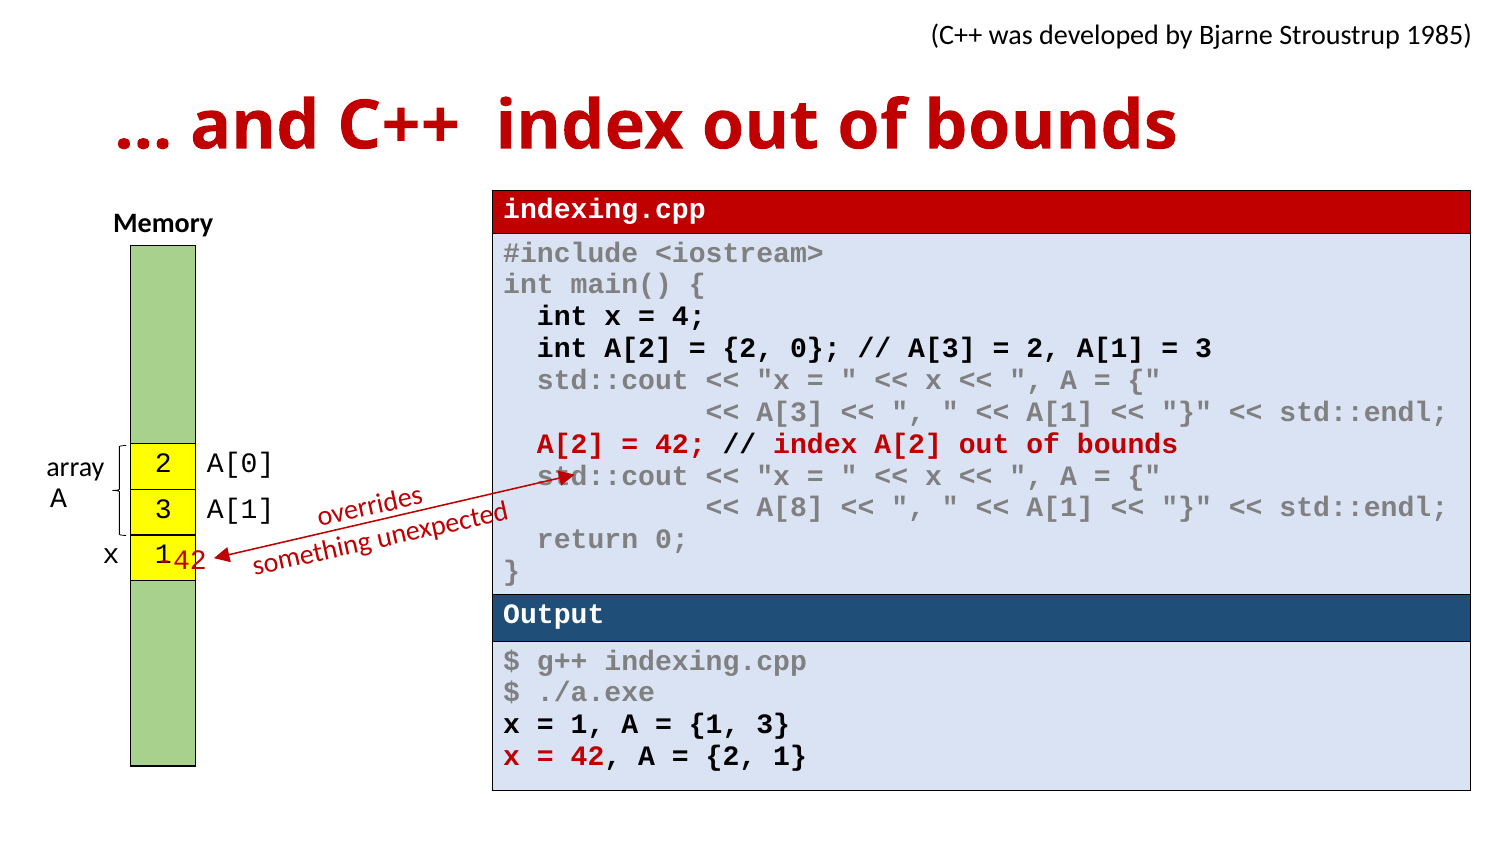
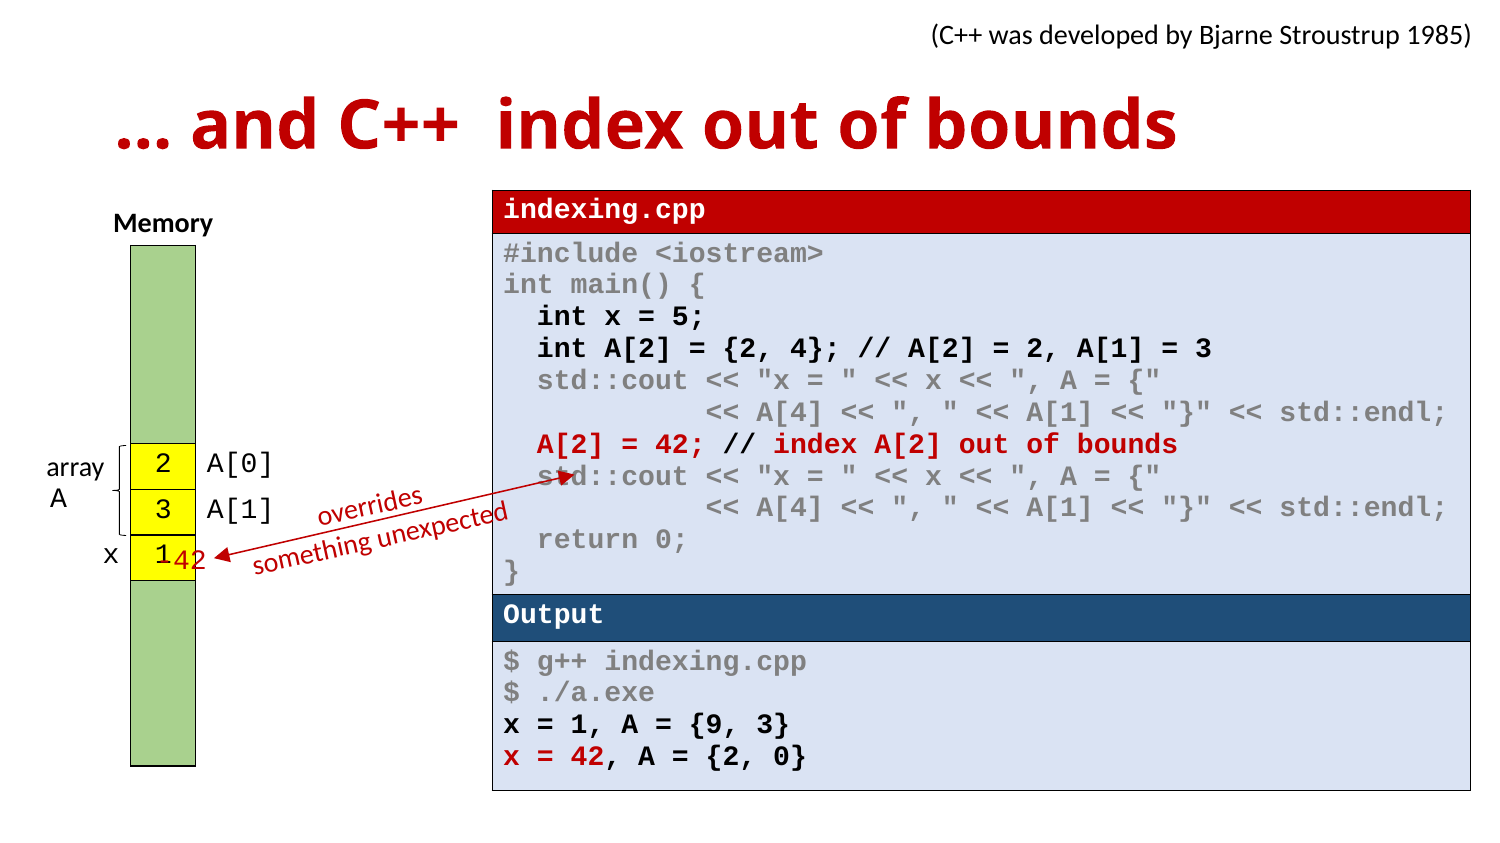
4: 4 -> 5
2 0: 0 -> 4
A[3 at (942, 349): A[3 -> A[2
A[3 at (790, 412): A[3 -> A[4
A[8 at (790, 508): A[8 -> A[4
1 at (714, 725): 1 -> 9
2 1: 1 -> 0
